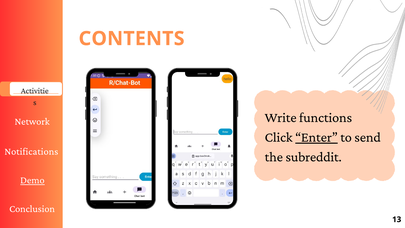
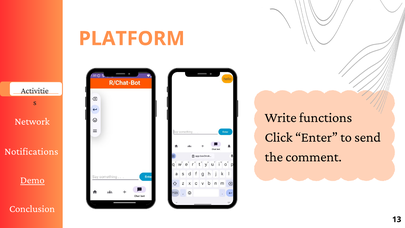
CONTENTS: CONTENTS -> PLATFORM
Enter underline: present -> none
subreddit: subreddit -> comment
